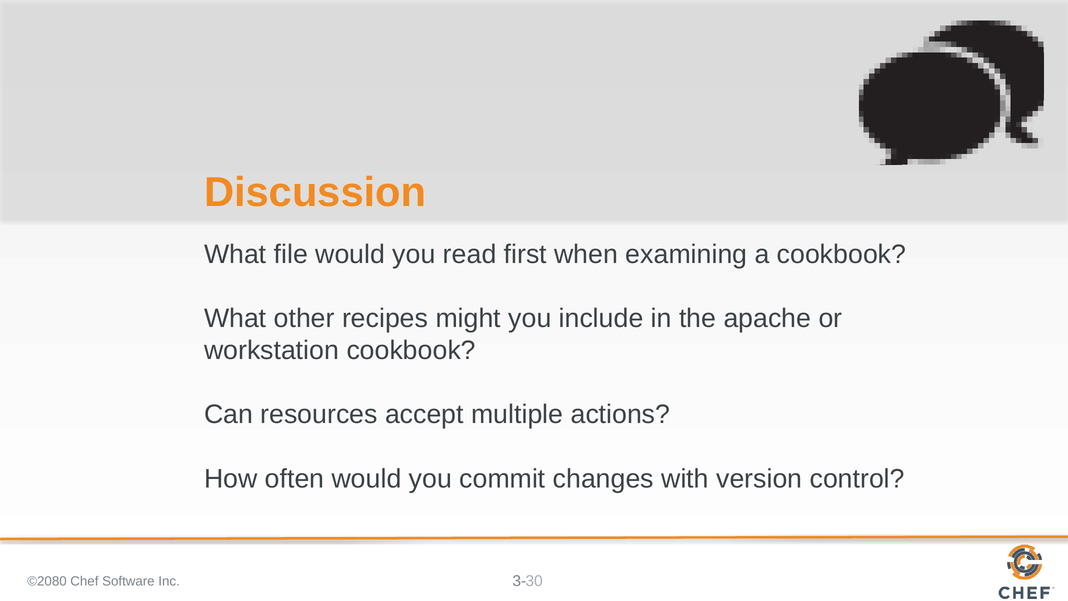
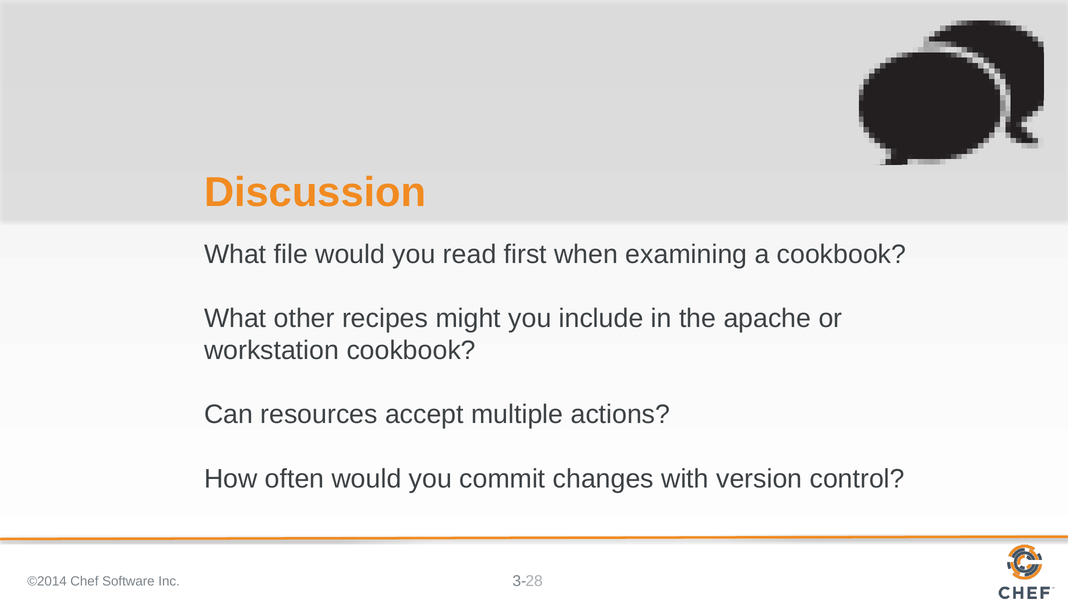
©2080: ©2080 -> ©2014
30: 30 -> 28
